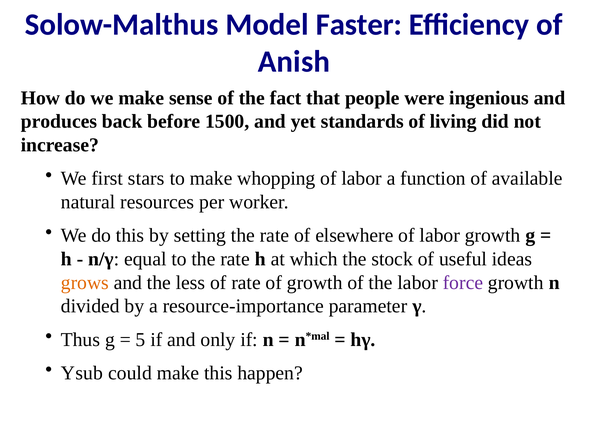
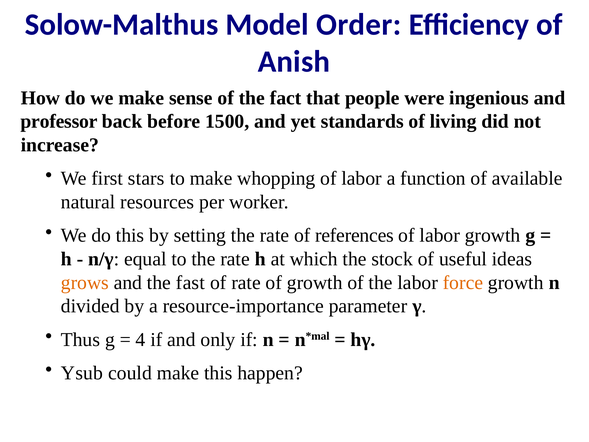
Faster: Faster -> Order
produces: produces -> professor
elsewhere: elsewhere -> references
less: less -> fast
force colour: purple -> orange
5: 5 -> 4
